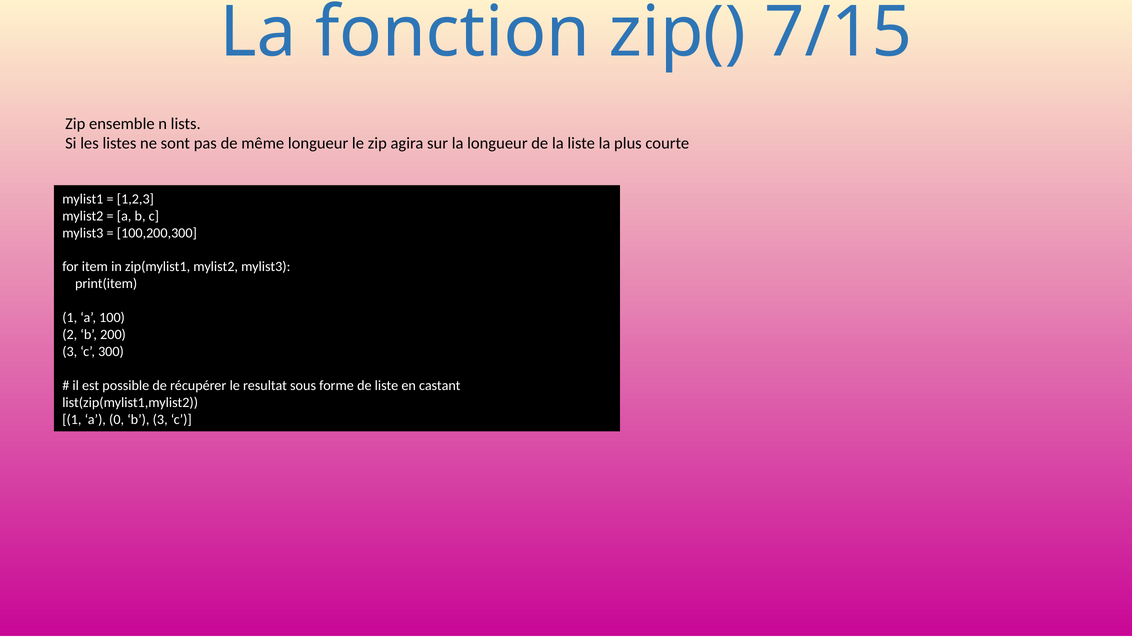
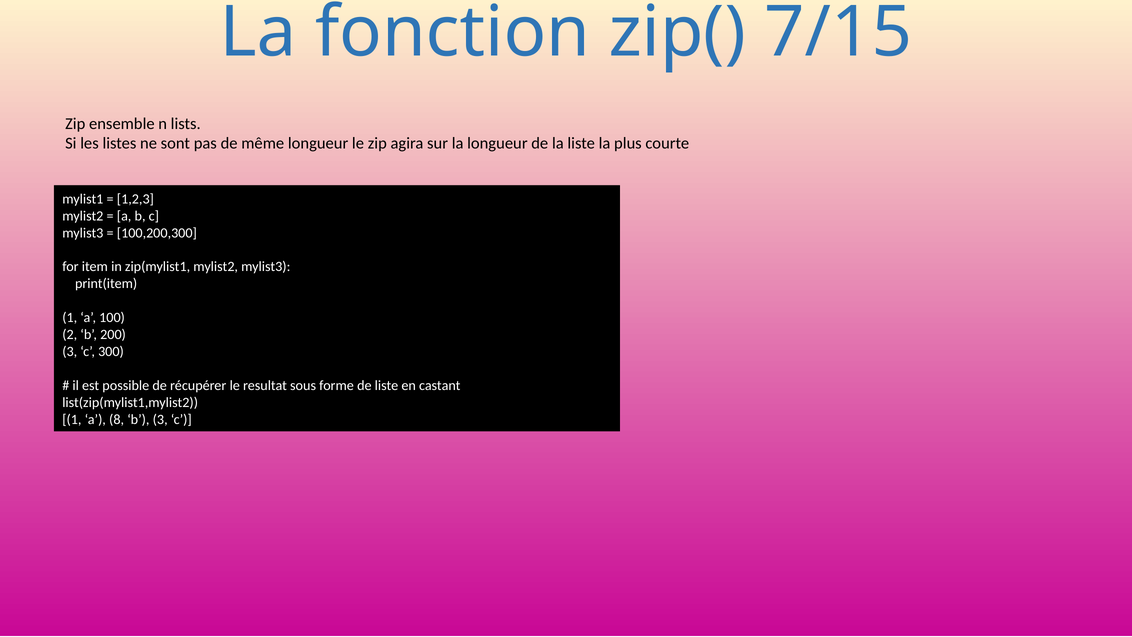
0: 0 -> 8
